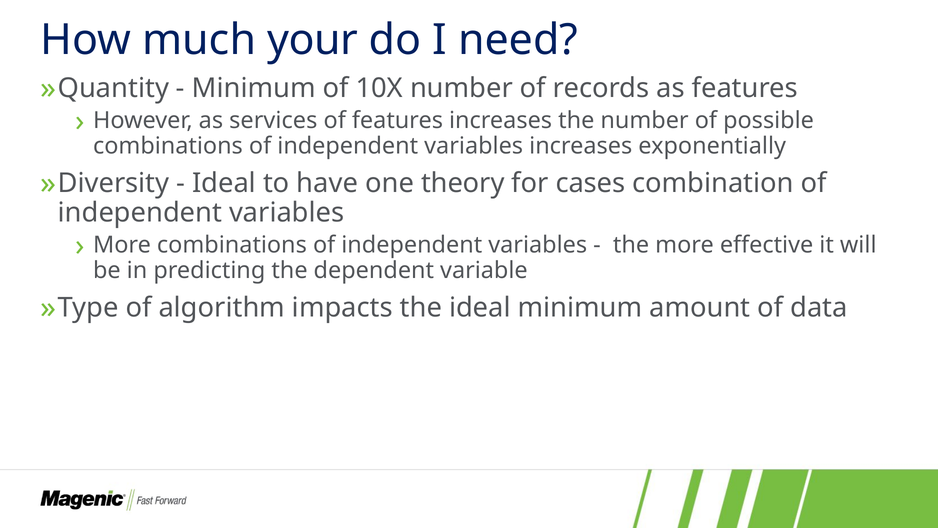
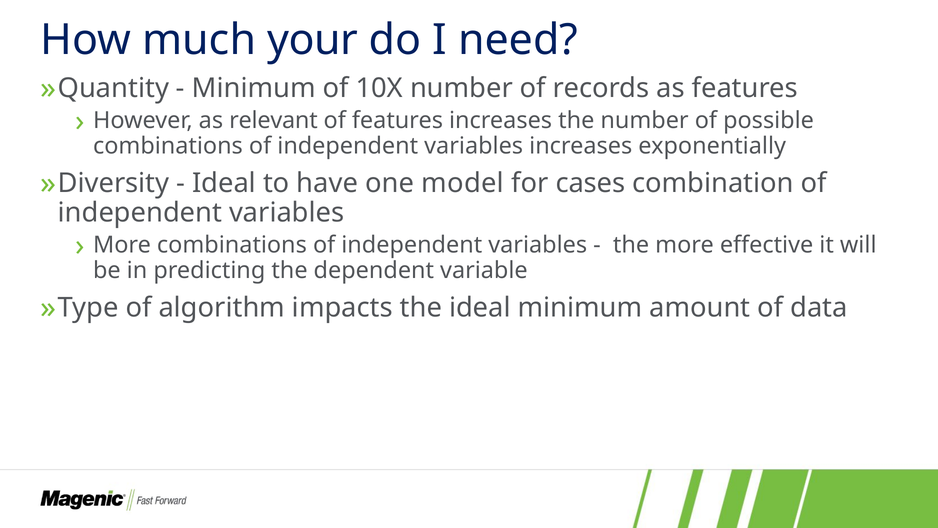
services: services -> relevant
theory: theory -> model
